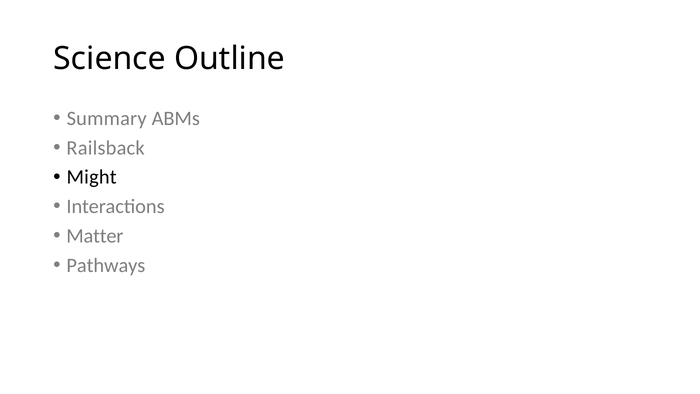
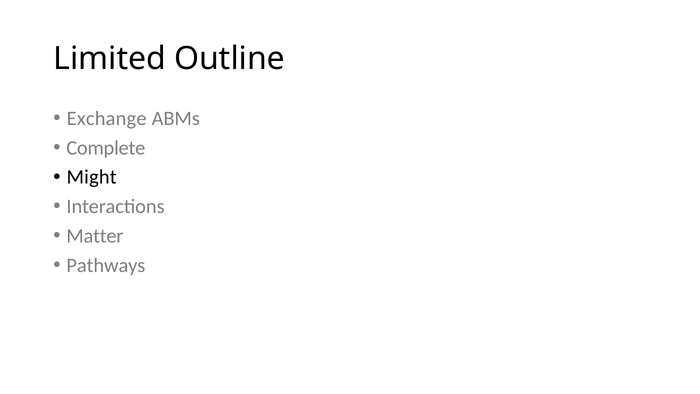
Science: Science -> Limited
Summary: Summary -> Exchange
Railsback: Railsback -> Complete
